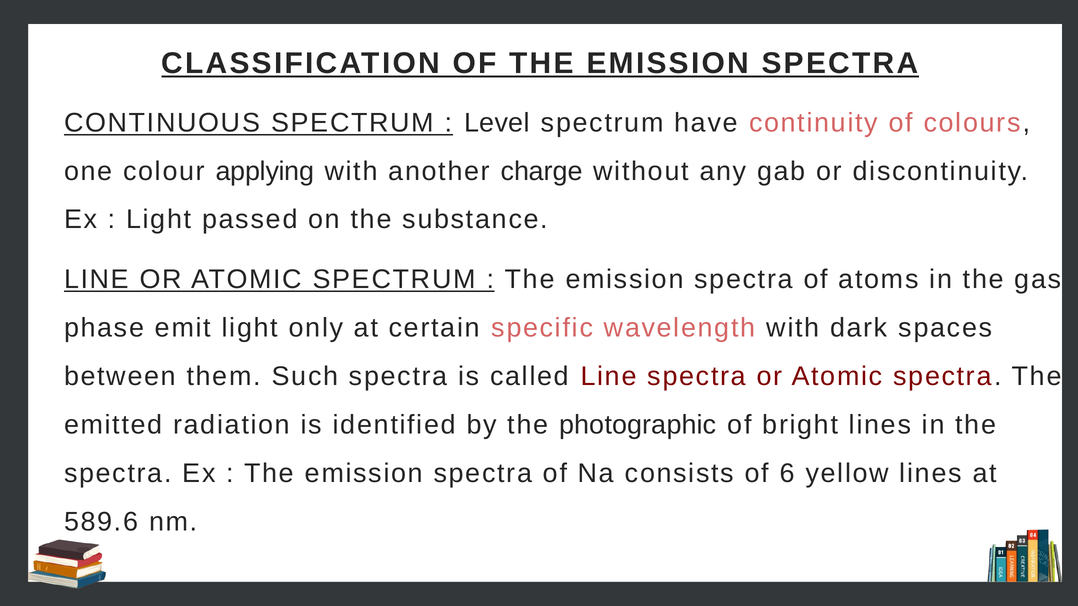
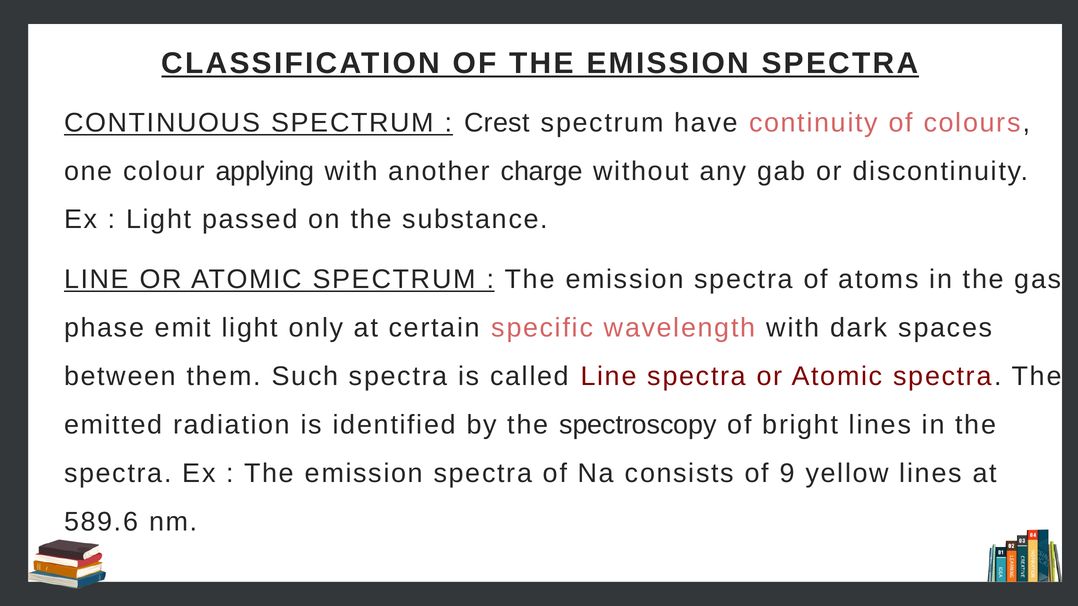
Level: Level -> Crest
photographic: photographic -> spectroscopy
6: 6 -> 9
